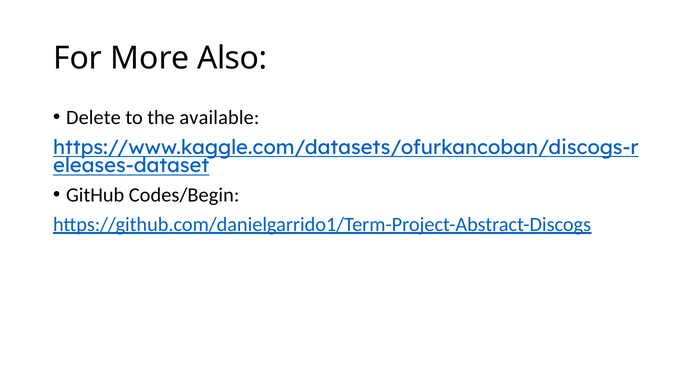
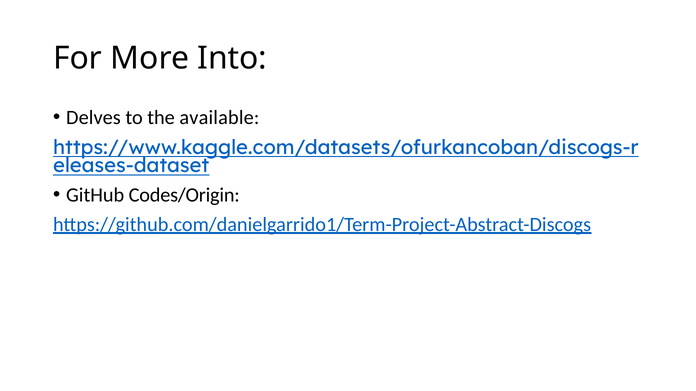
Also: Also -> Into
Delete: Delete -> Delves
Codes/Begin: Codes/Begin -> Codes/Origin
